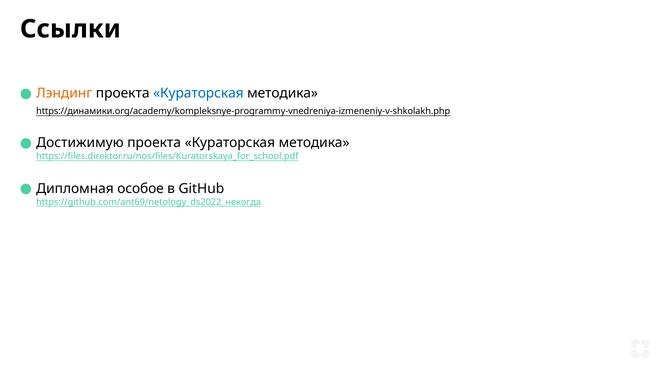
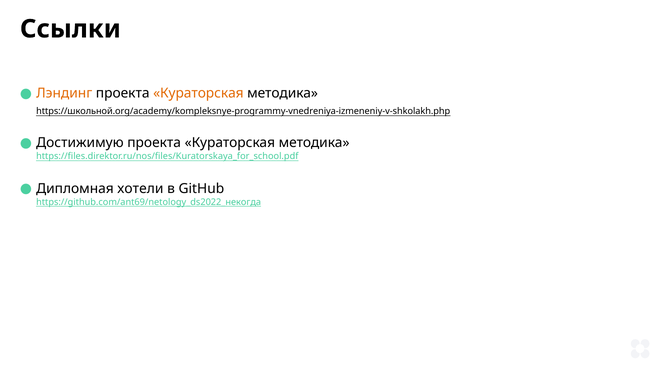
Кураторская at (198, 93) colour: blue -> orange
https://динамики.org/academy/kompleksnye-programmy-vnedreniya-izmeneniy-v-shkolakh.php: https://динамики.org/academy/kompleksnye-programmy-vnedreniya-izmeneniy-v-shkolakh.php -> https://школьной.org/academy/kompleksnye-programmy-vnedreniya-izmeneniy-v-shkolakh.php
особое: особое -> хотели
